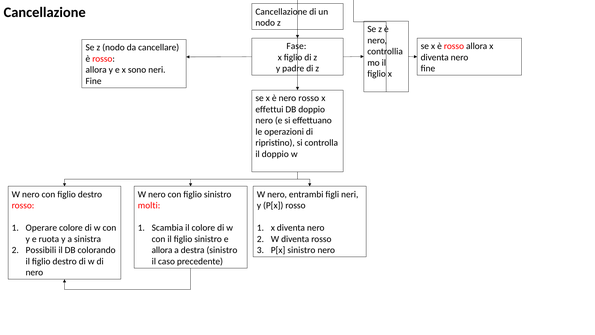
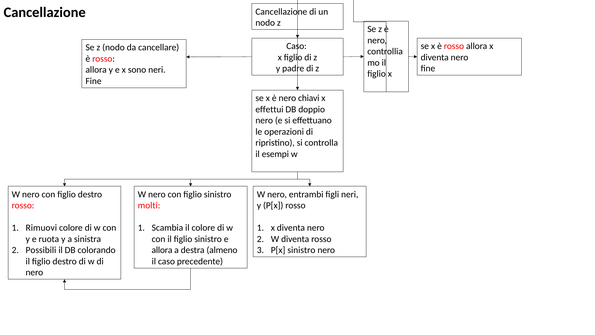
Fase at (296, 46): Fase -> Caso
nero rosso: rosso -> chiavi
il doppio: doppio -> esempi
Operare: Operare -> Rimuovi
destra sinistro: sinistro -> almeno
